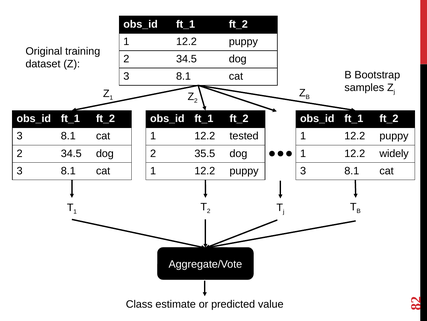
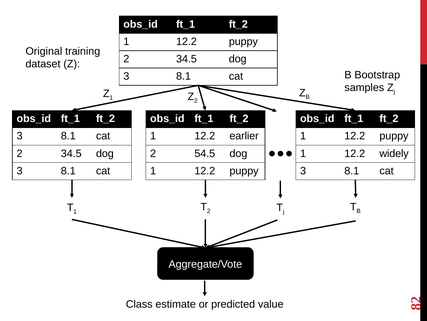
tested: tested -> earlier
35.5: 35.5 -> 54.5
